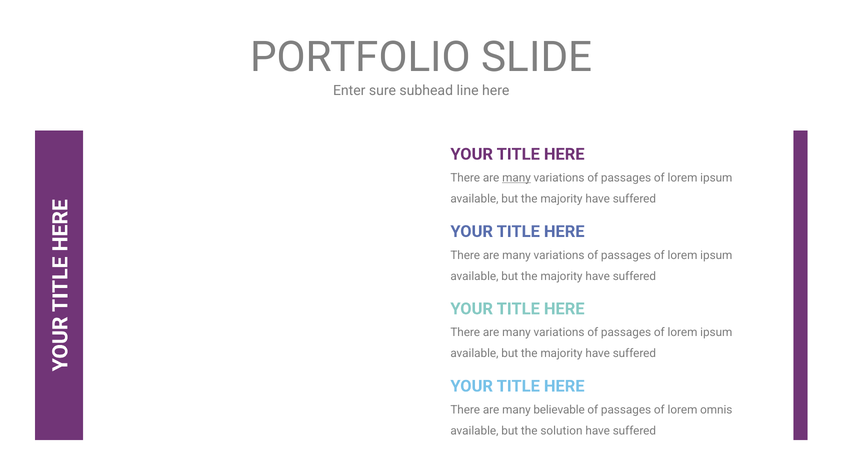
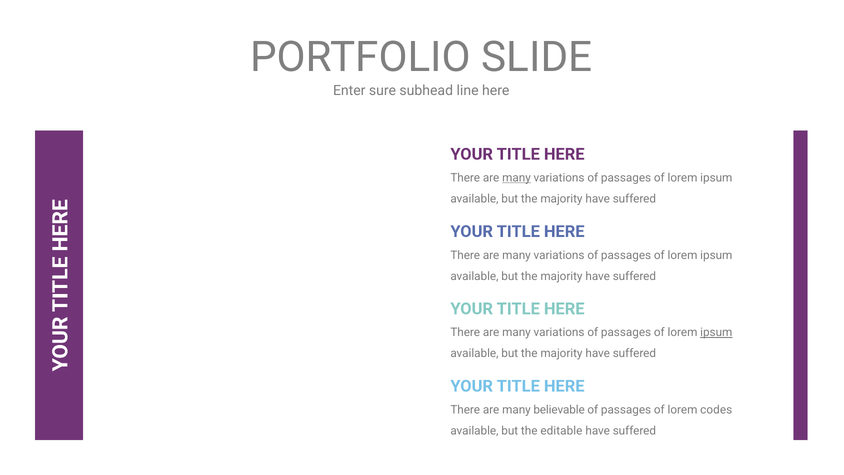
ipsum at (716, 332) underline: none -> present
omnis: omnis -> codes
solution: solution -> editable
